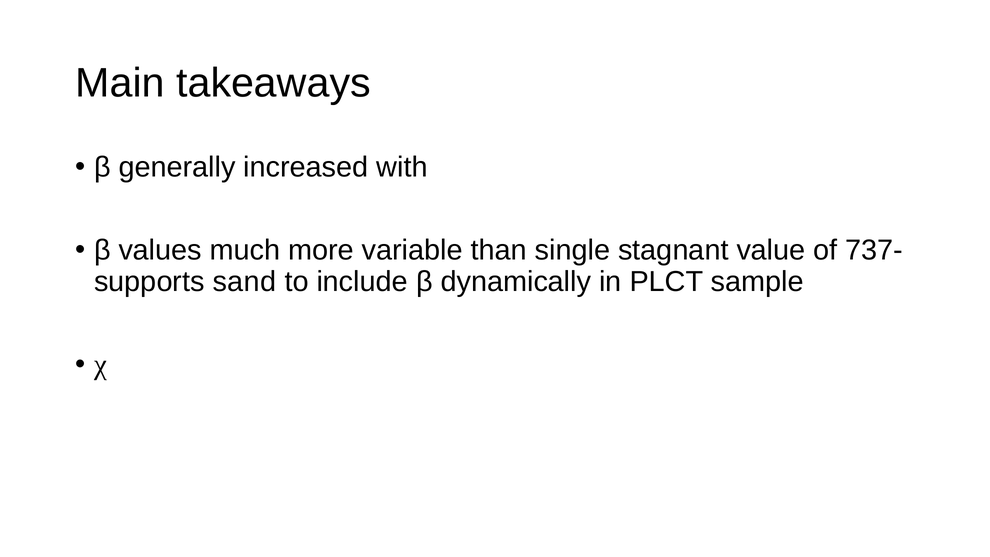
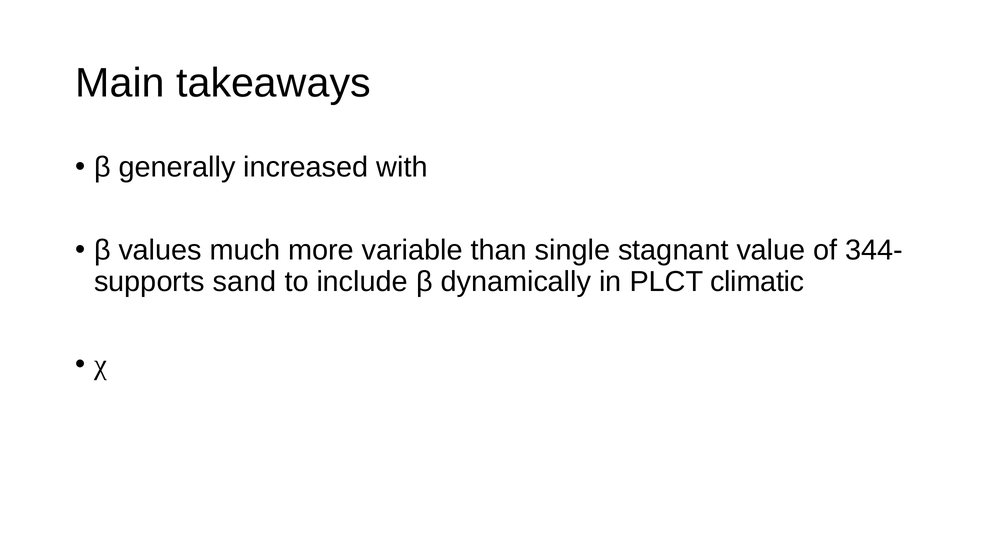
737-: 737- -> 344-
sample: sample -> climatic
